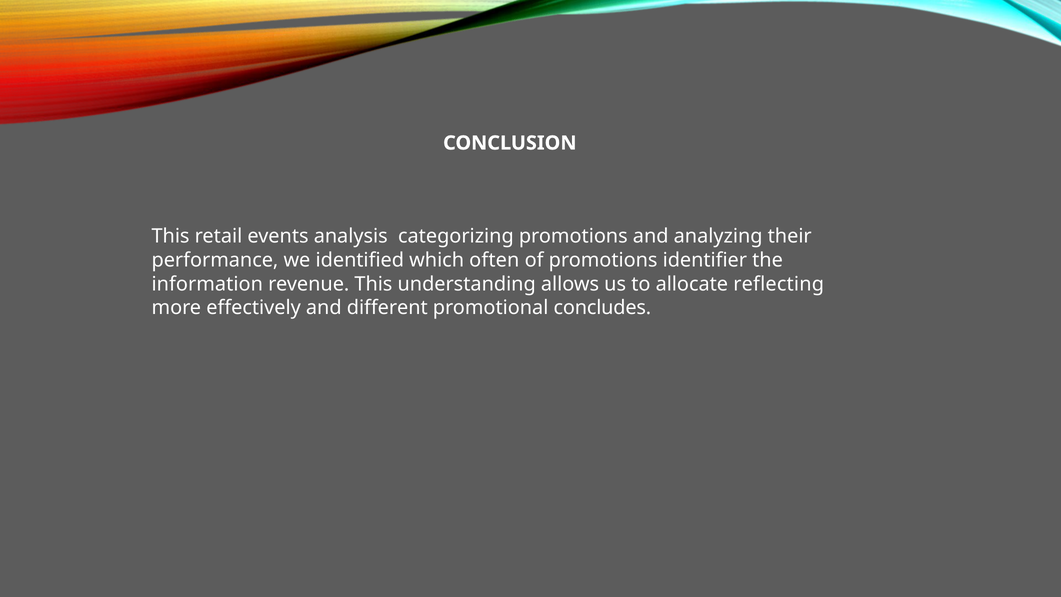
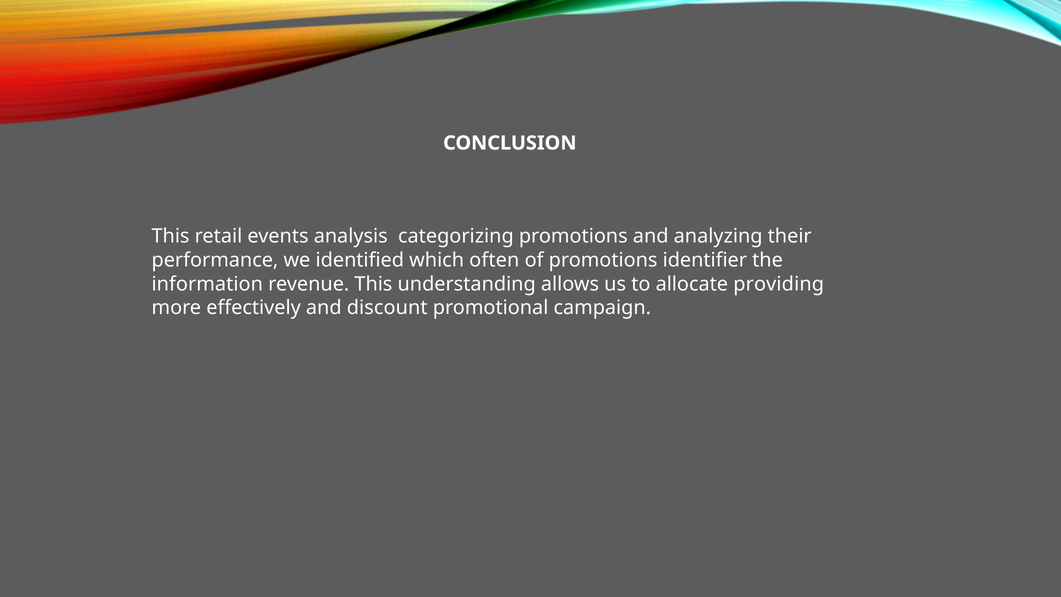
reflecting: reflecting -> providing
different: different -> discount
concludes: concludes -> campaign
